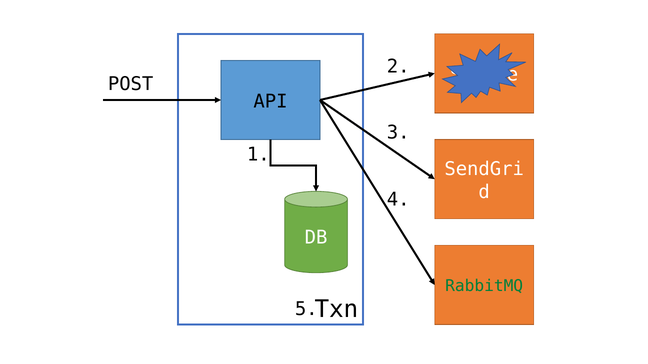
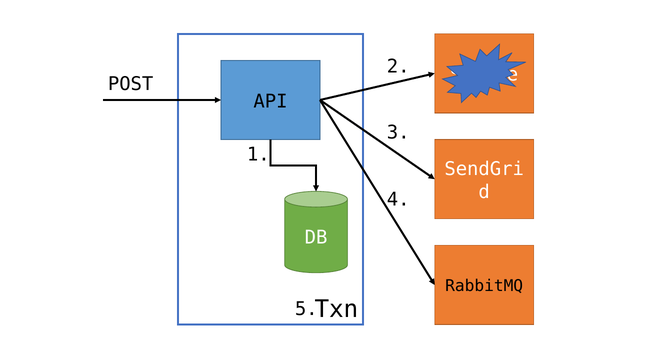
RabbitMQ colour: green -> black
